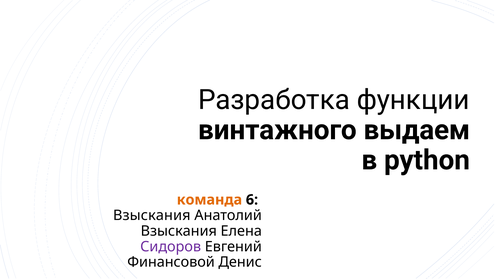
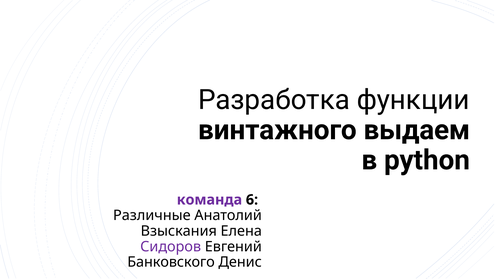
команда colour: orange -> purple
Взыскания at (152, 215): Взыскания -> Различные
Финансовой: Финансовой -> Банковского
